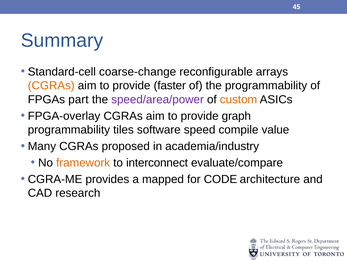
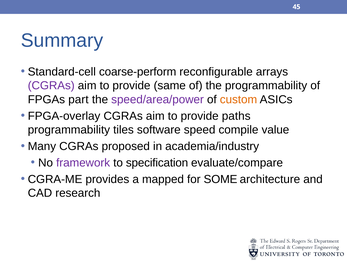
coarse-change: coarse-change -> coarse-perform
CGRAs at (51, 85) colour: orange -> purple
faster: faster -> same
graph: graph -> paths
framework colour: orange -> purple
interconnect: interconnect -> specification
CODE: CODE -> SOME
